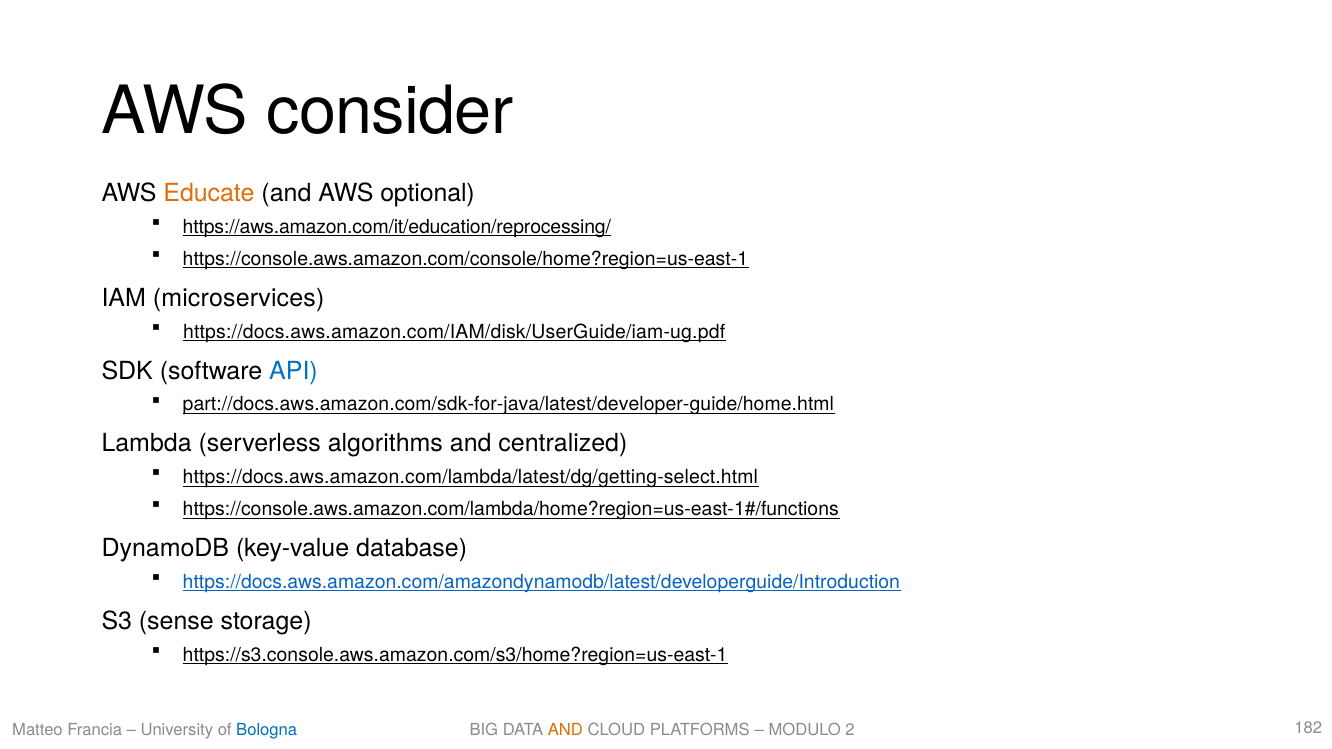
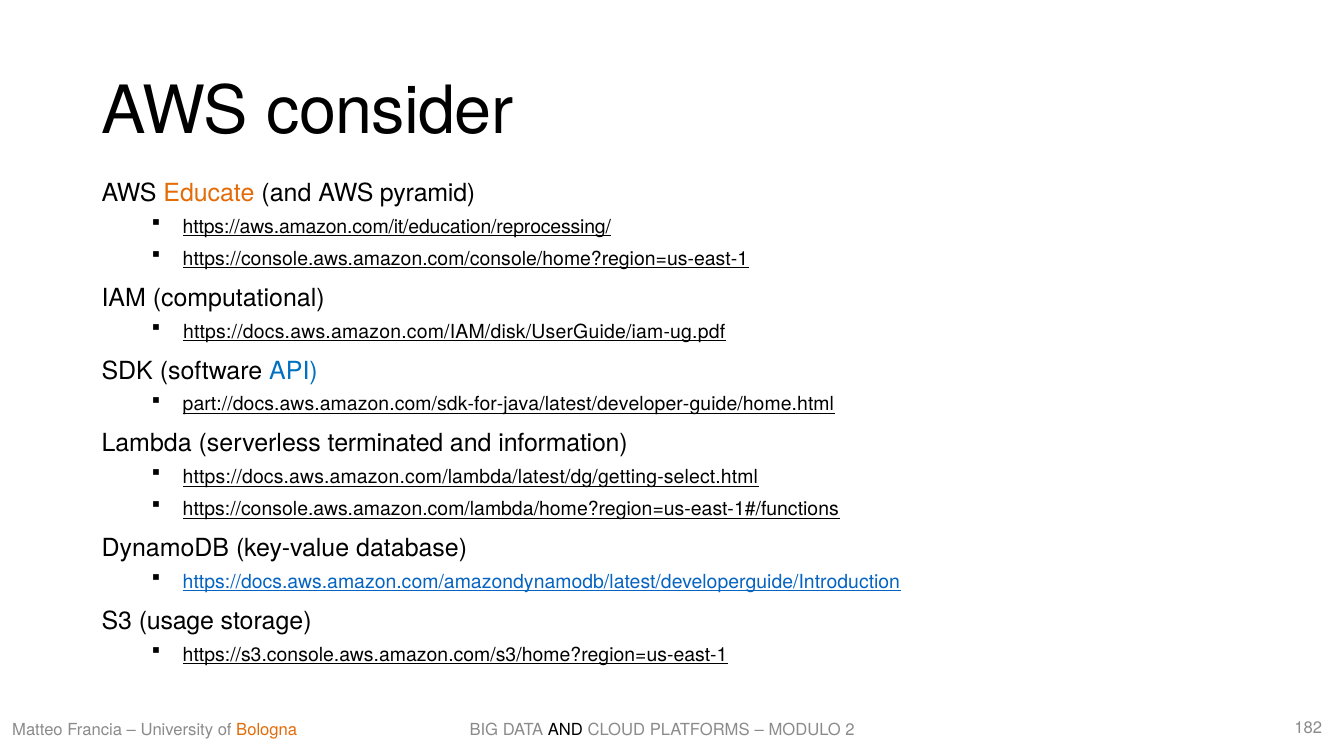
optional: optional -> pyramid
microservices: microservices -> computational
algorithms: algorithms -> terminated
centralized: centralized -> information
sense: sense -> usage
Bologna colour: blue -> orange
AND at (565, 730) colour: orange -> black
